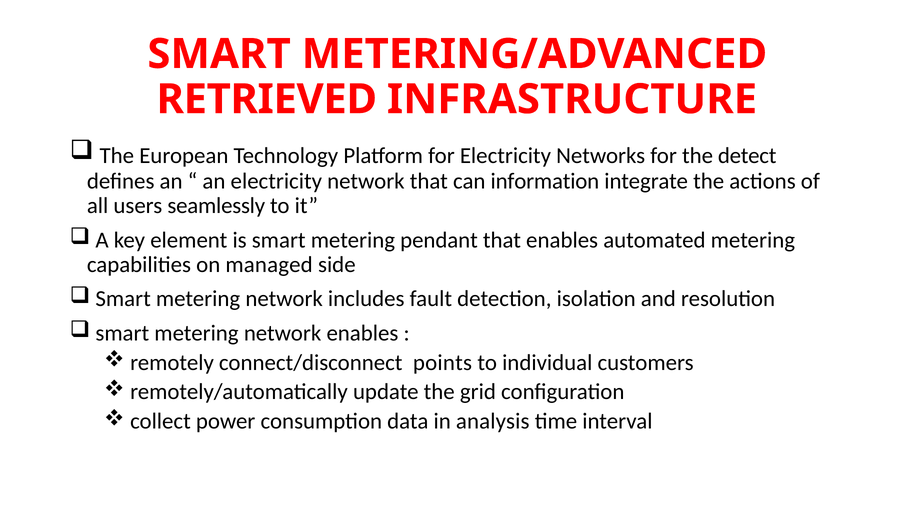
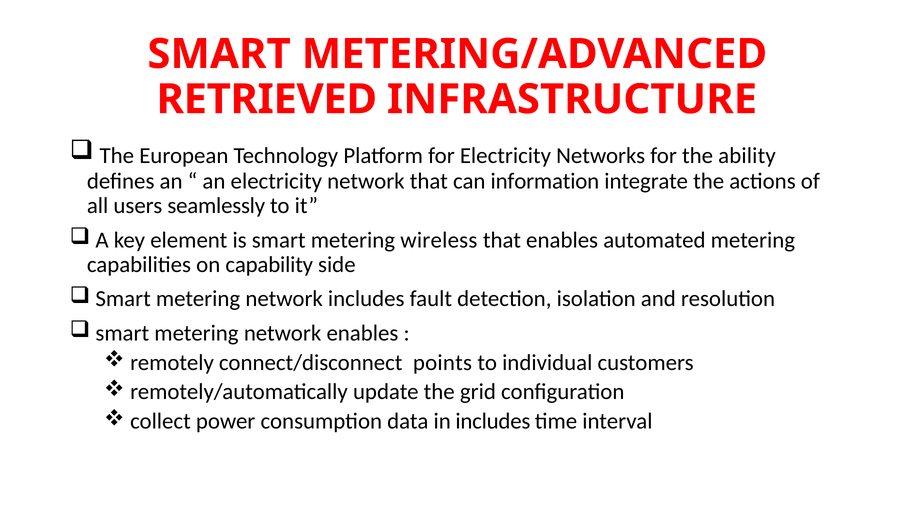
detect: detect -> ability
pendant: pendant -> wireless
managed: managed -> capability
in analysis: analysis -> includes
